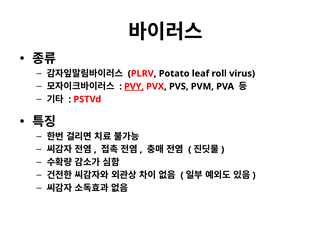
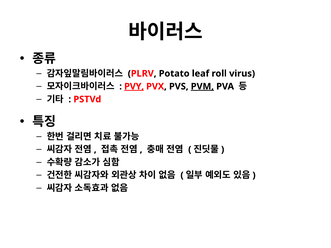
PVM underline: none -> present
